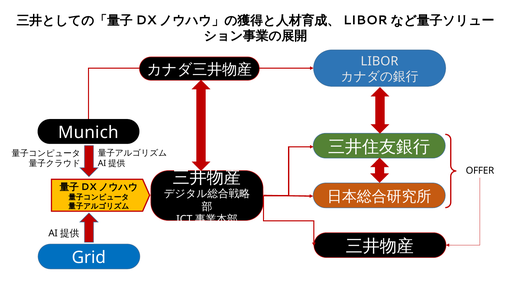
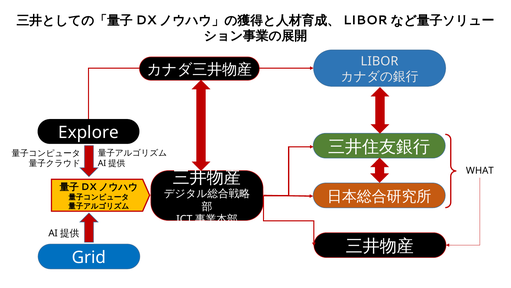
Munich: Munich -> Explore
OFFER: OFFER -> WHAT
